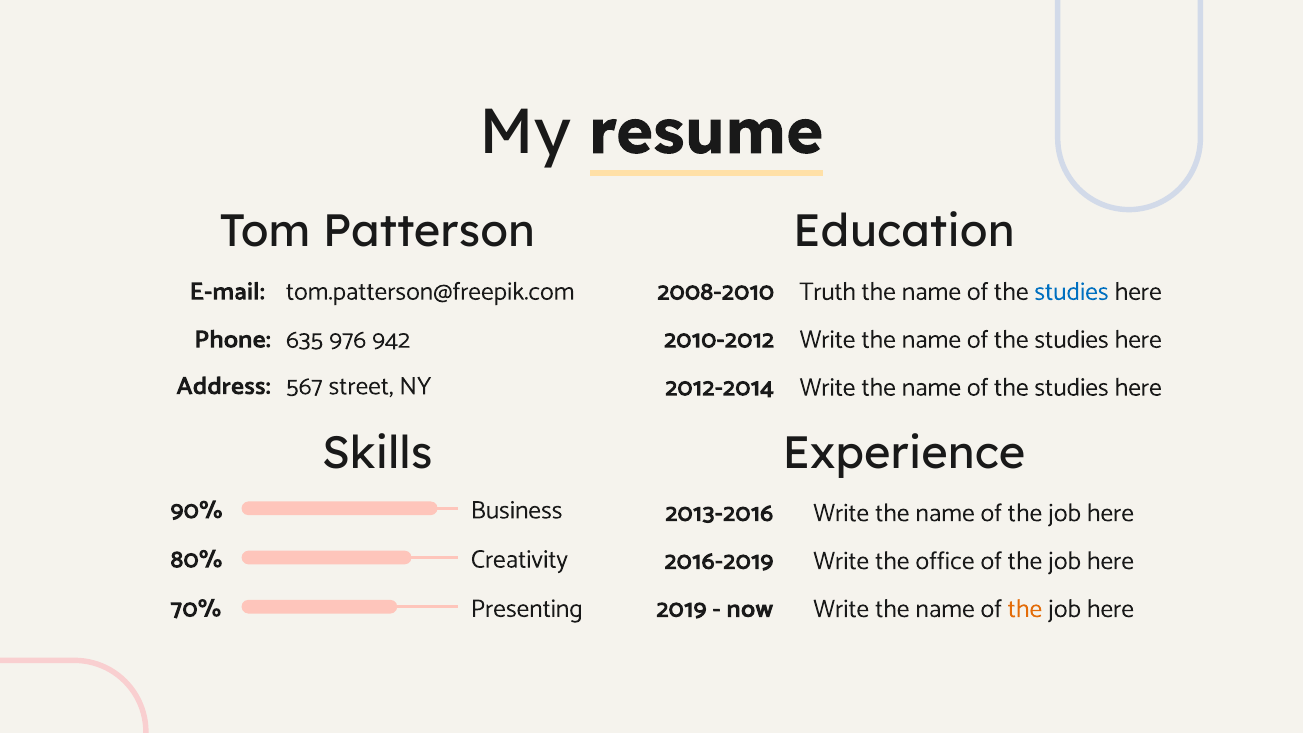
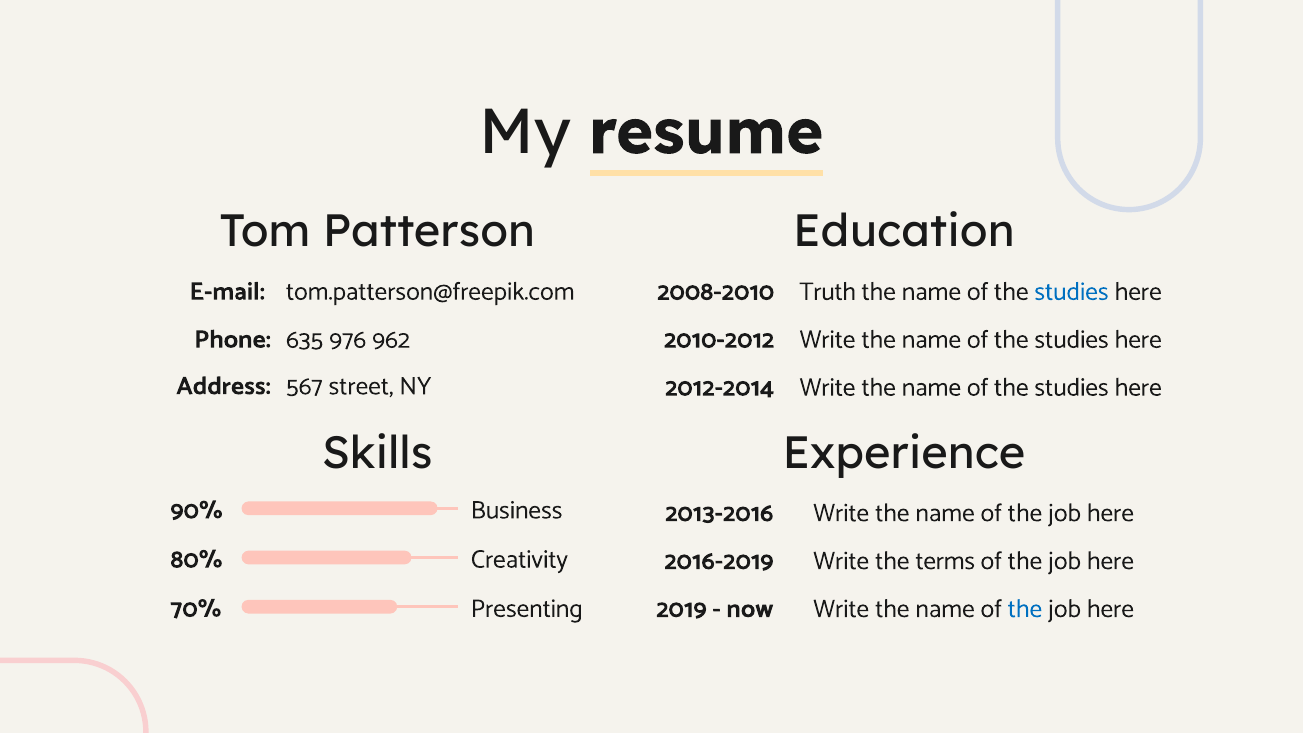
942: 942 -> 962
office: office -> terms
the at (1025, 609) colour: orange -> blue
